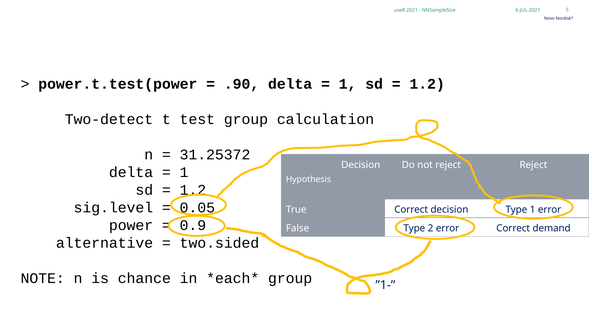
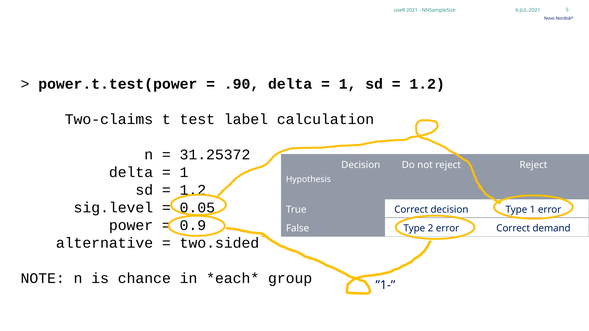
Two-detect: Two-detect -> Two-claims
test group: group -> label
